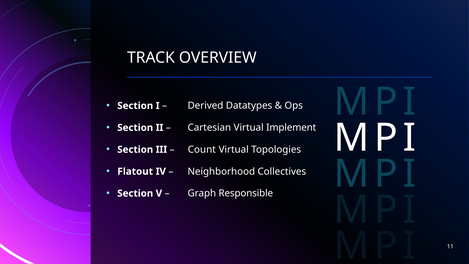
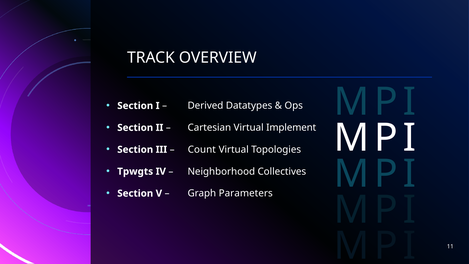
Flatout: Flatout -> Tpwgts
Responsible: Responsible -> Parameters
